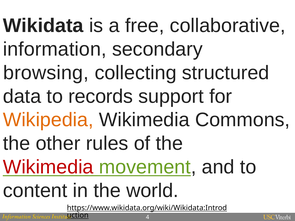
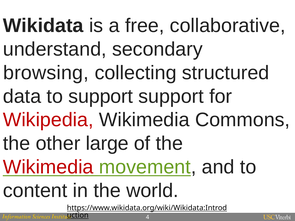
information: information -> understand
to records: records -> support
Wikipedia colour: orange -> red
rules: rules -> large
